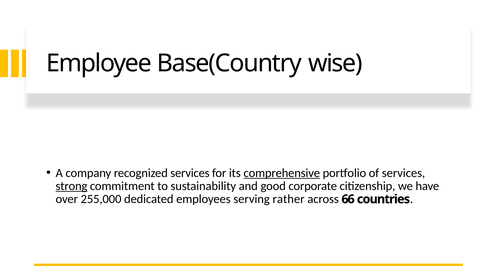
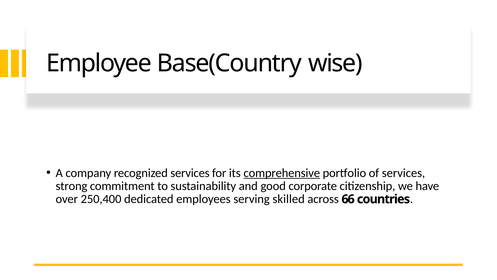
strong underline: present -> none
255,000: 255,000 -> 250,400
rather: rather -> skilled
